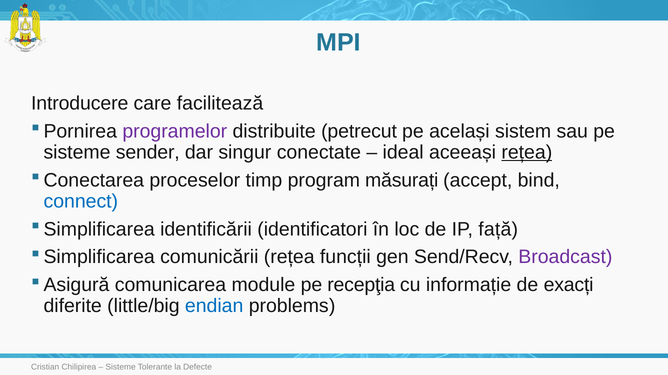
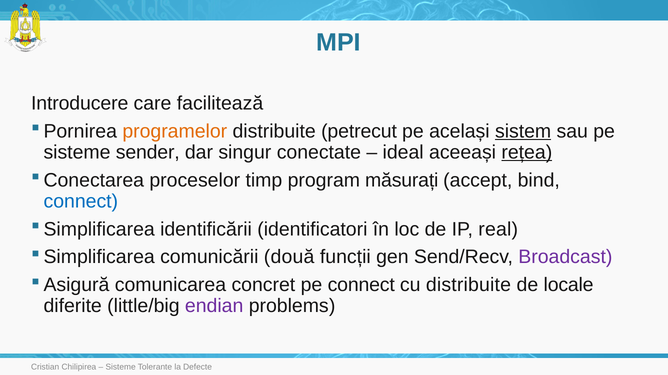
programelor colour: purple -> orange
sistem underline: none -> present
față: față -> real
comunicării rețea: rețea -> două
module: module -> concret
pe recepţia: recepţia -> connect
cu informație: informație -> distribuite
exacți: exacți -> locale
endian colour: blue -> purple
